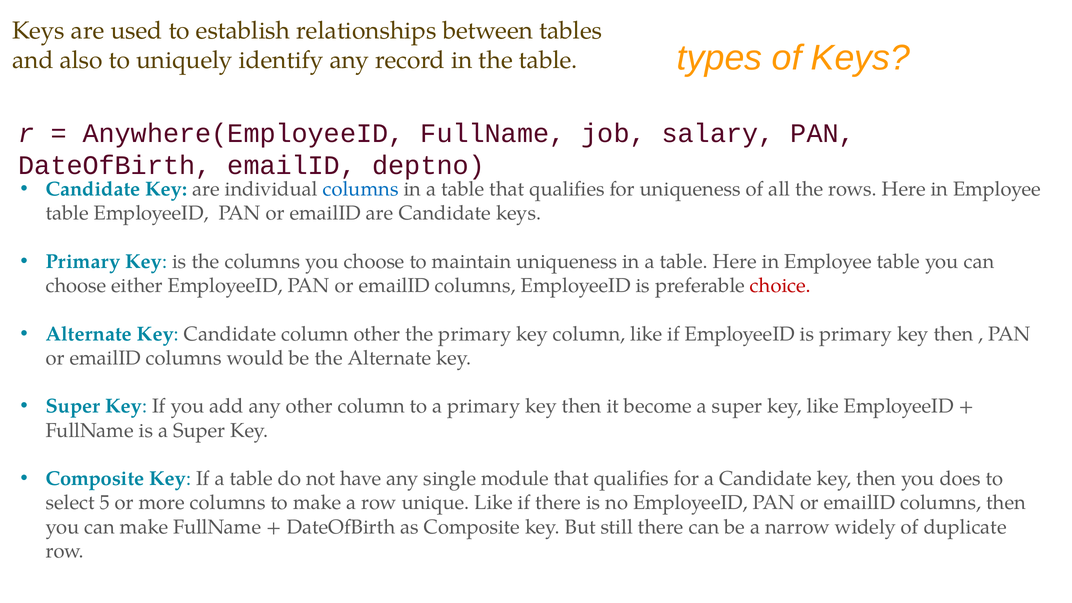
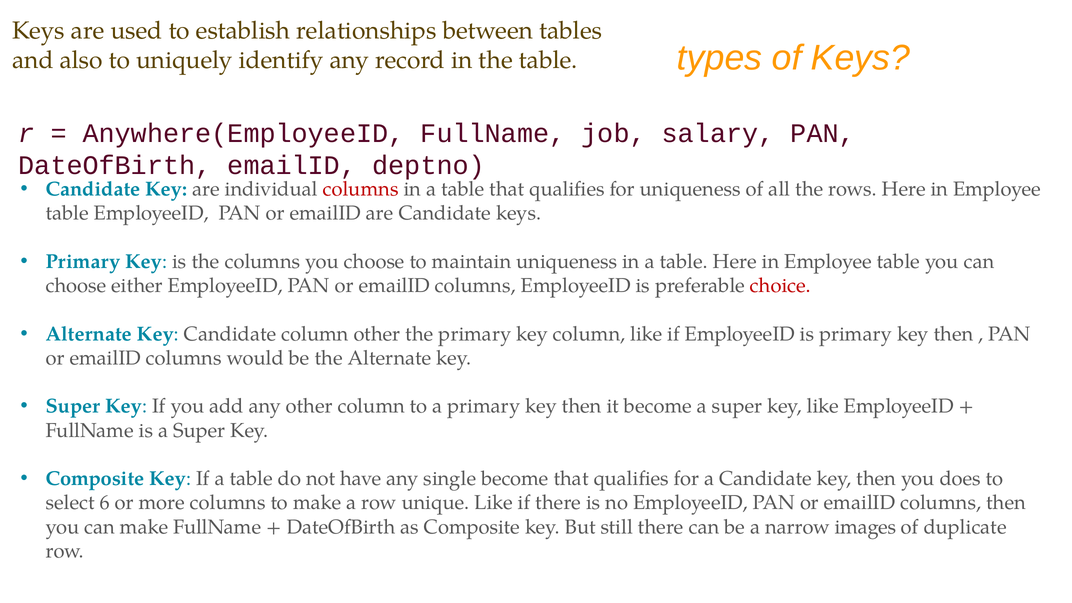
columns at (361, 189) colour: blue -> red
single module: module -> become
5: 5 -> 6
widely: widely -> images
